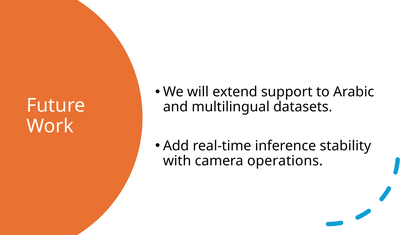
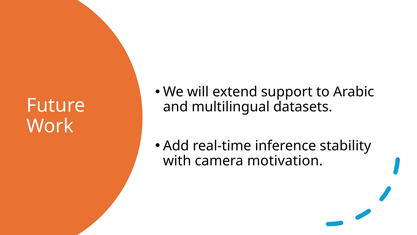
operations: operations -> motivation
